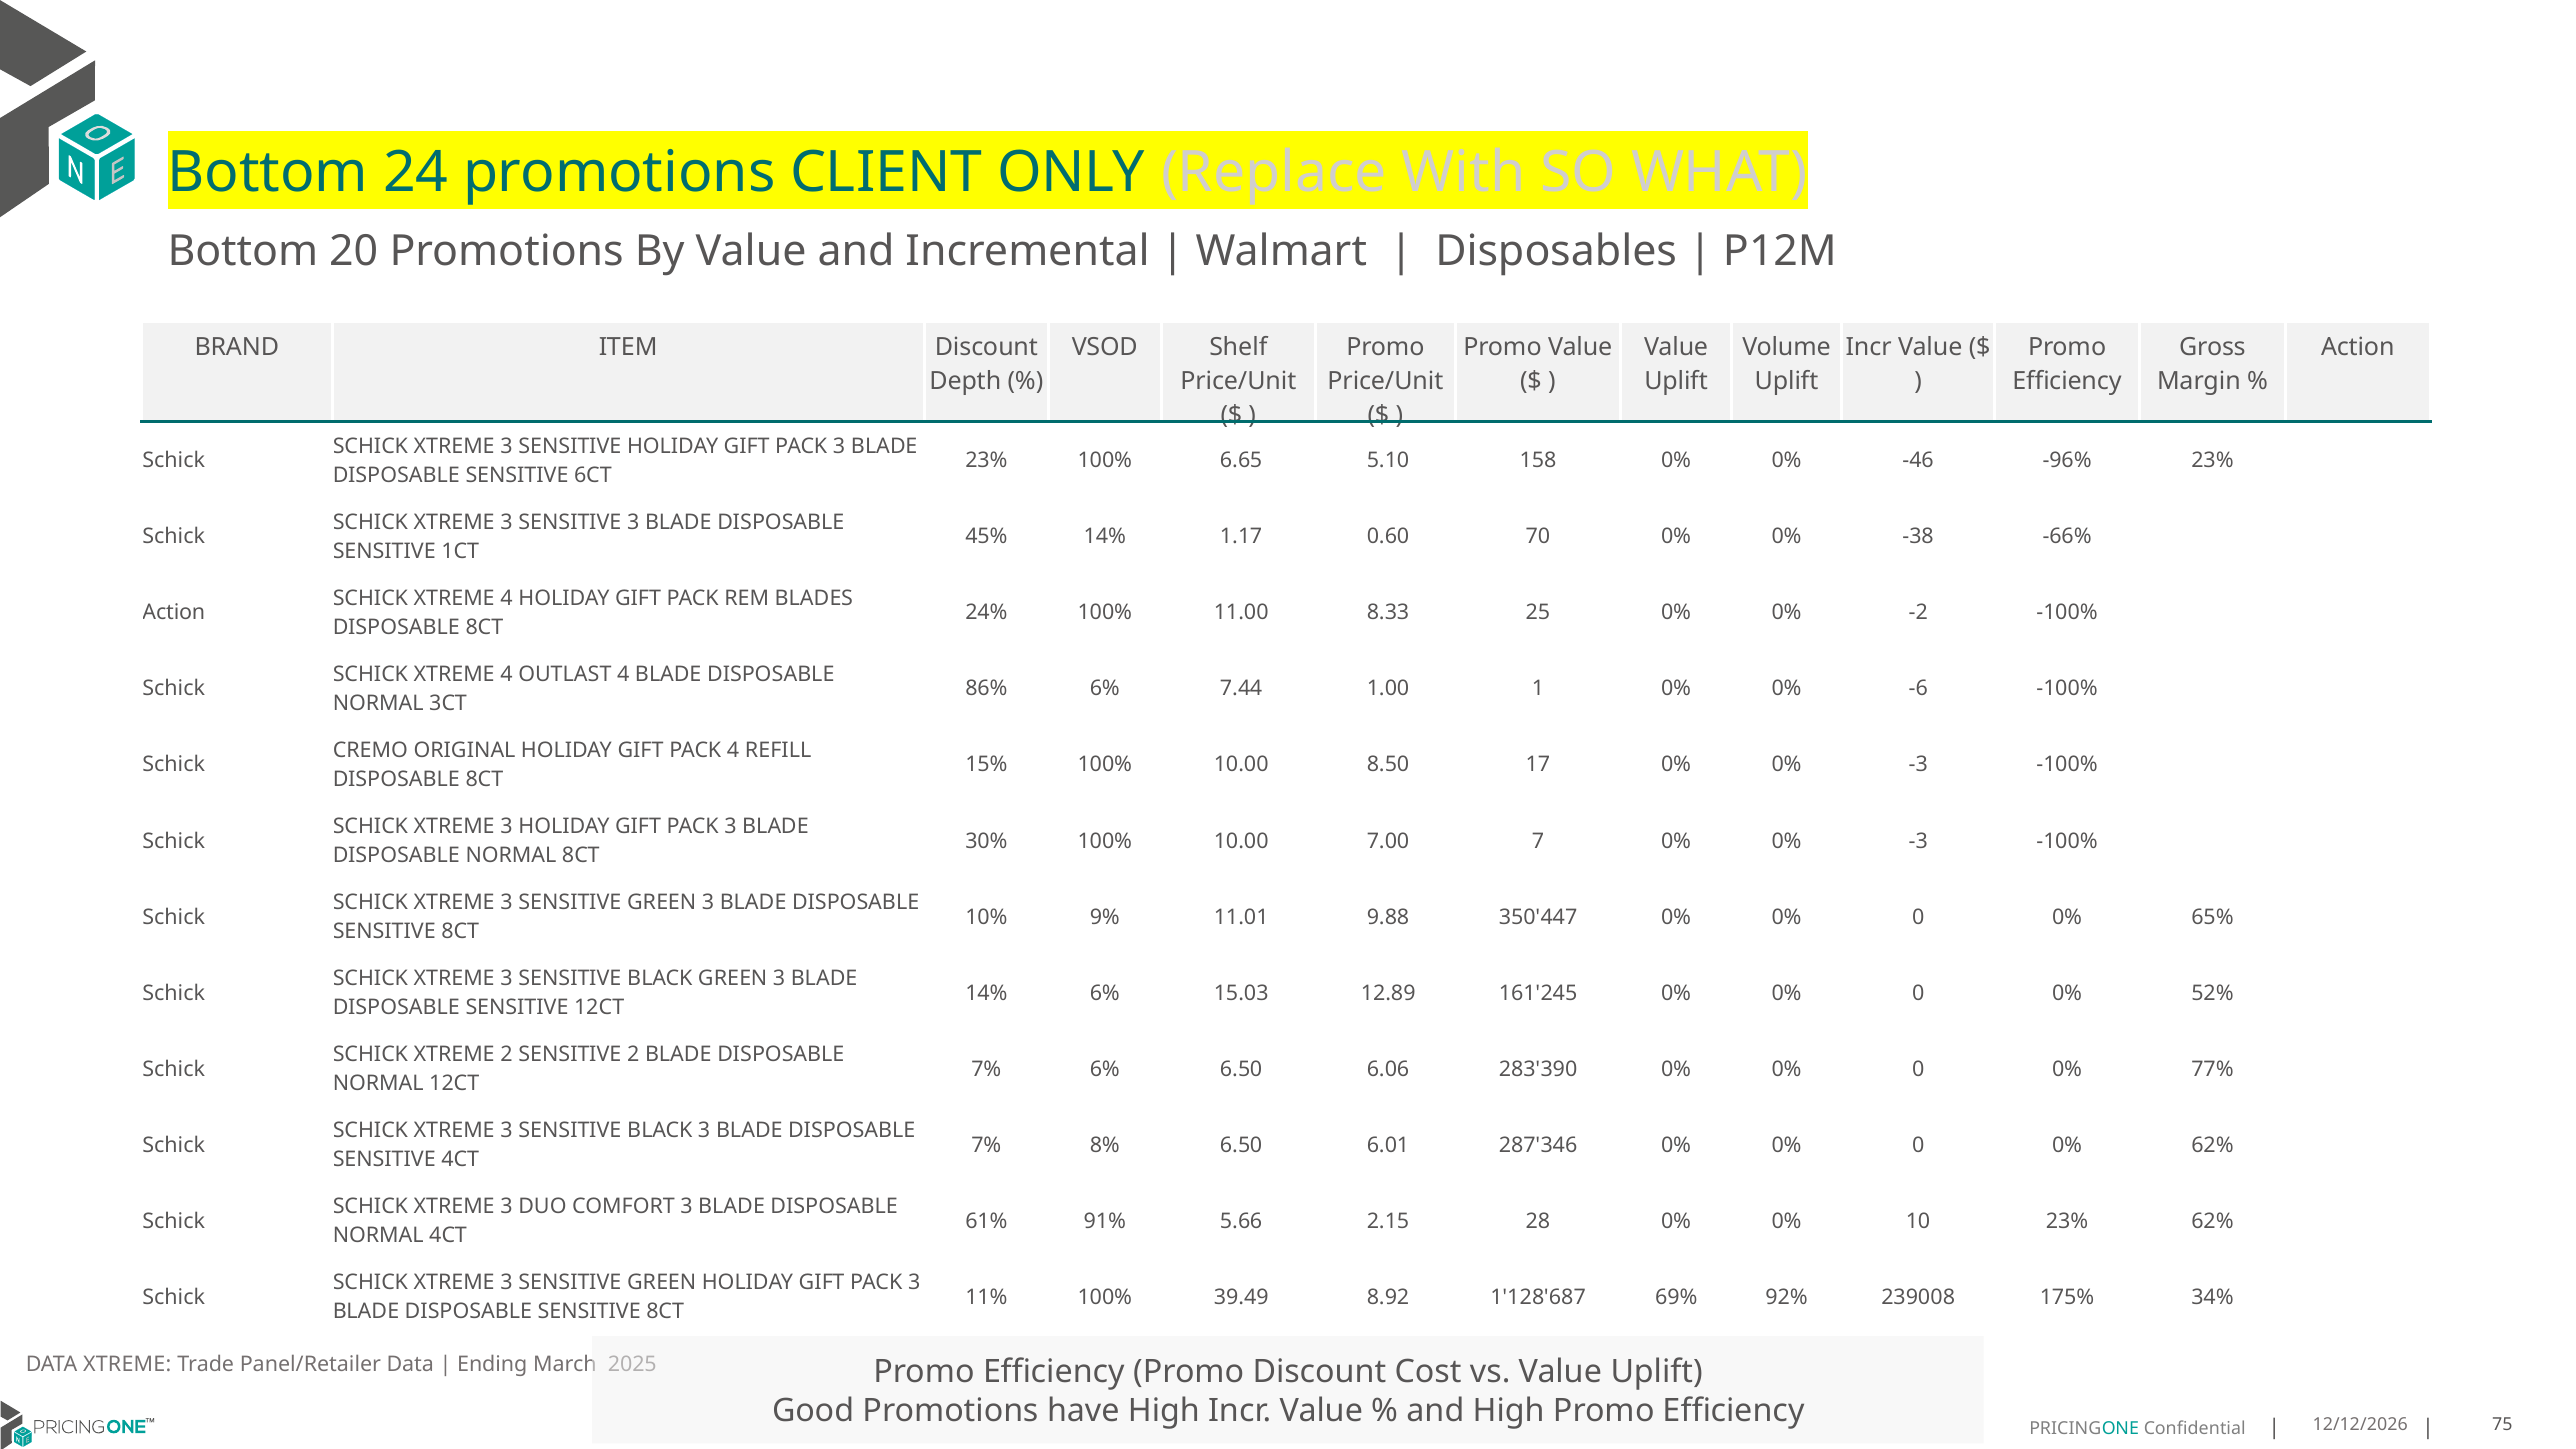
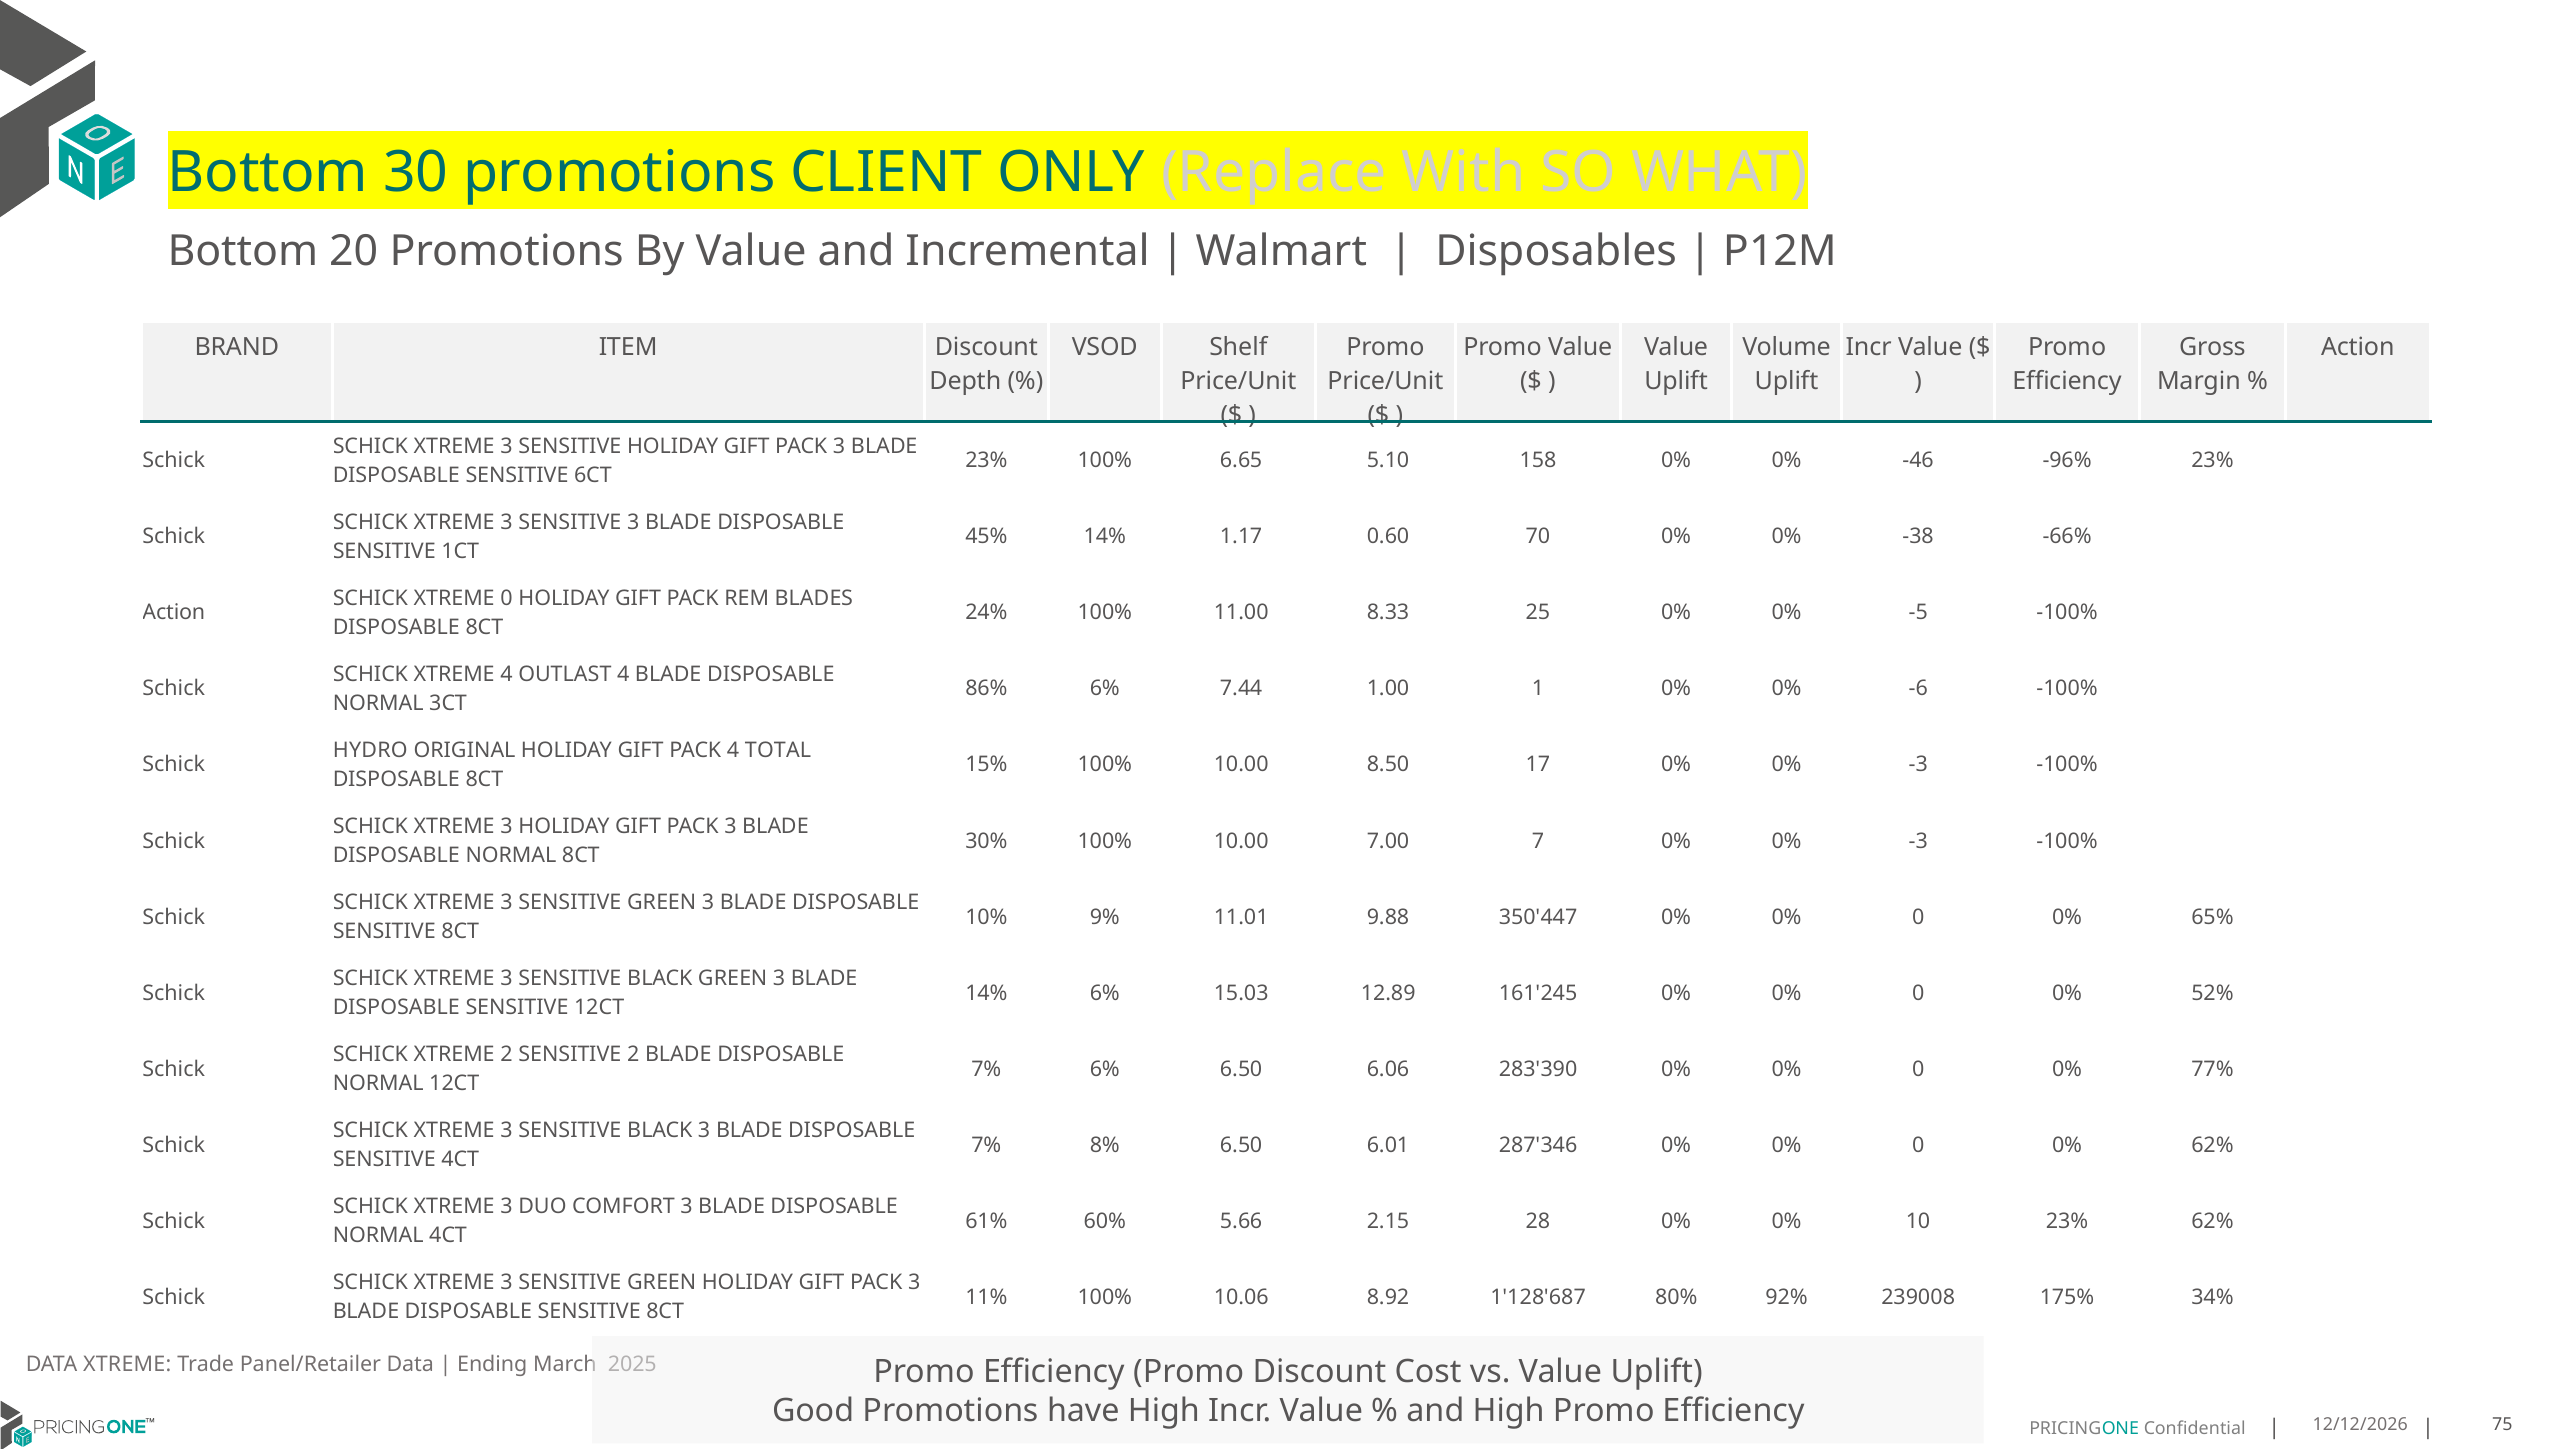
24: 24 -> 30
4 at (507, 598): 4 -> 0
-2: -2 -> -5
CREMO: CREMO -> HYDRO
REFILL: REFILL -> TOTAL
91%: 91% -> 60%
39.49: 39.49 -> 10.06
69%: 69% -> 80%
